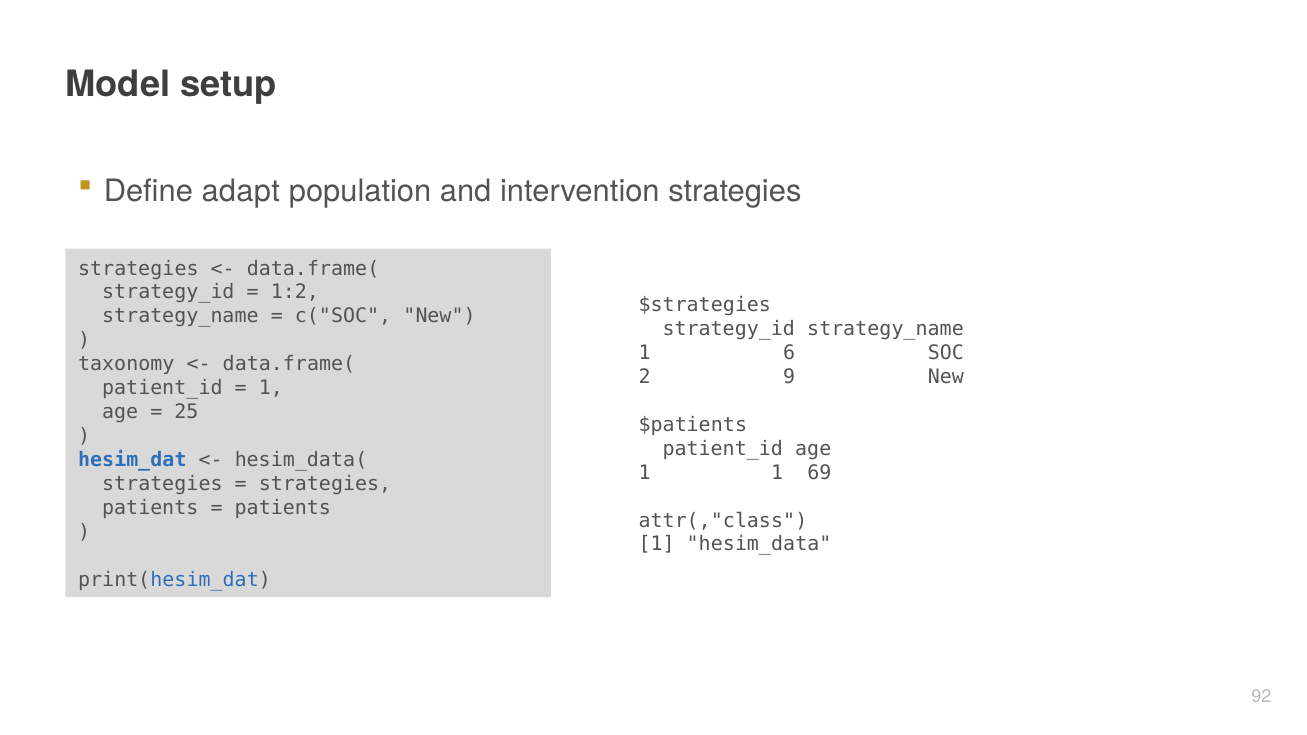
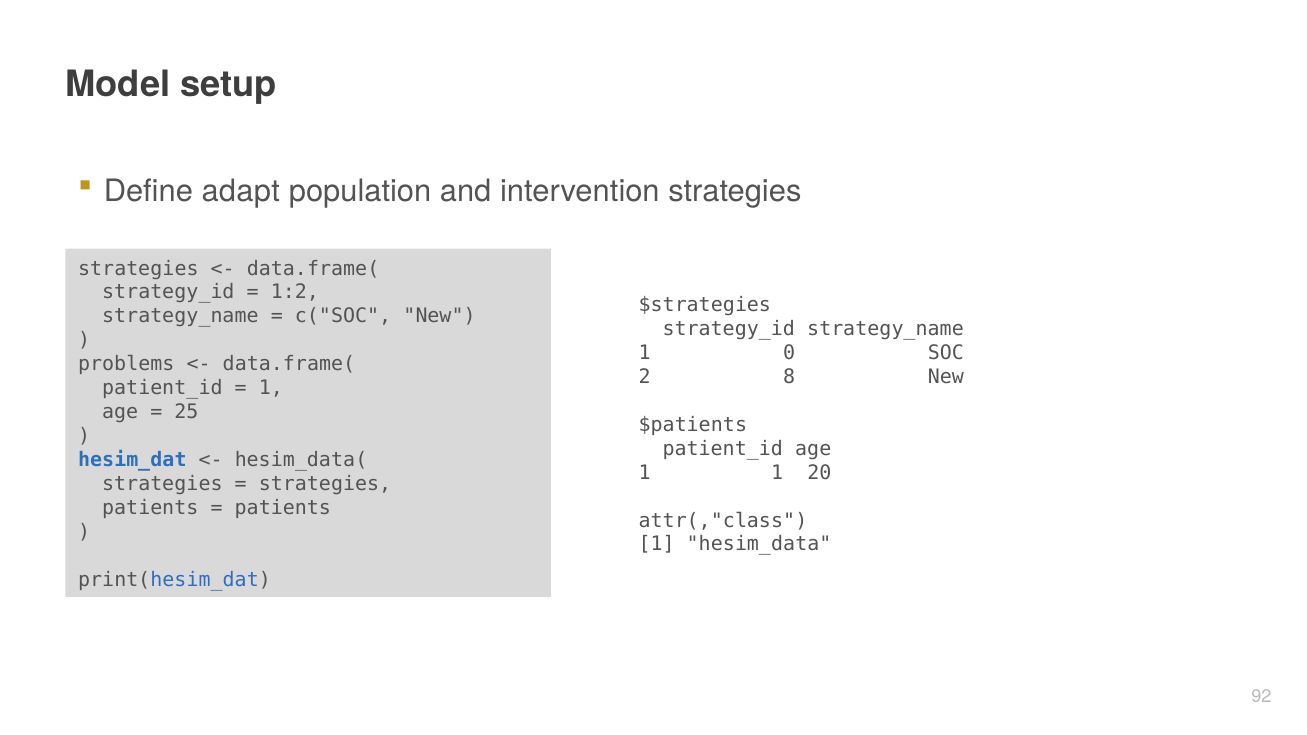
6: 6 -> 0
taxonomy: taxonomy -> problems
9: 9 -> 8
69: 69 -> 20
